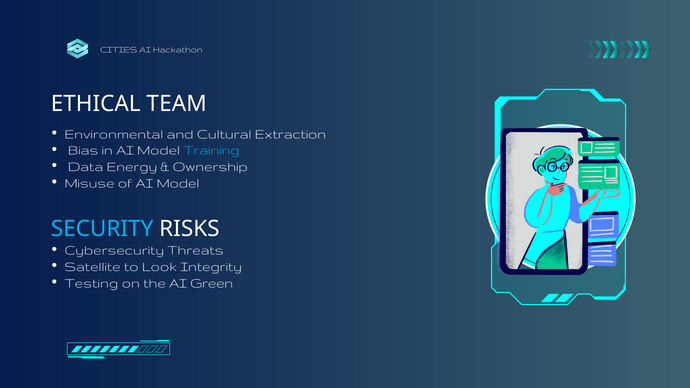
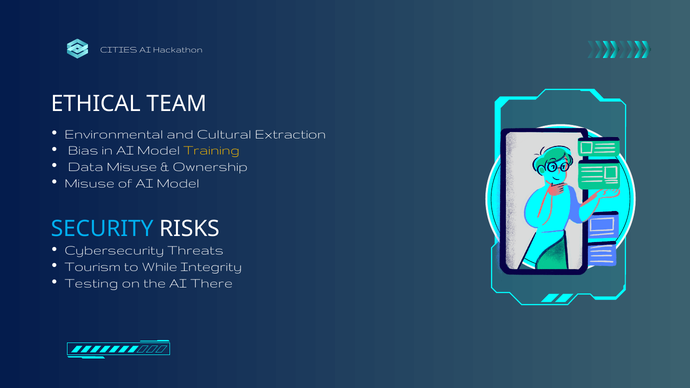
Training colour: light blue -> yellow
Data Energy: Energy -> Misuse
Satellite: Satellite -> Tourism
Look: Look -> While
Green: Green -> There
